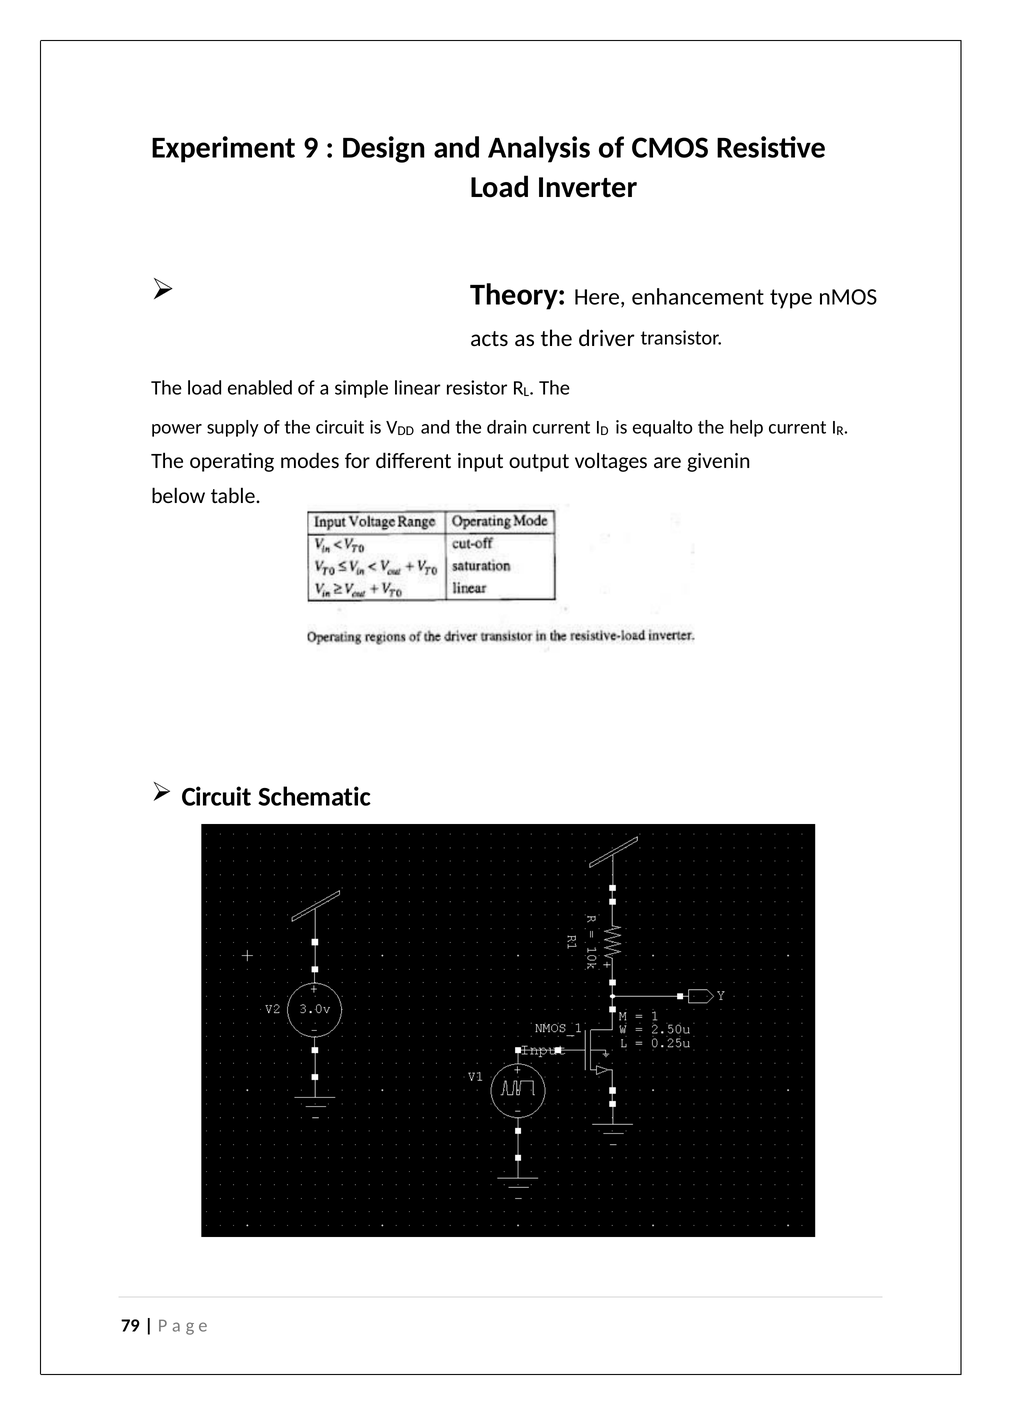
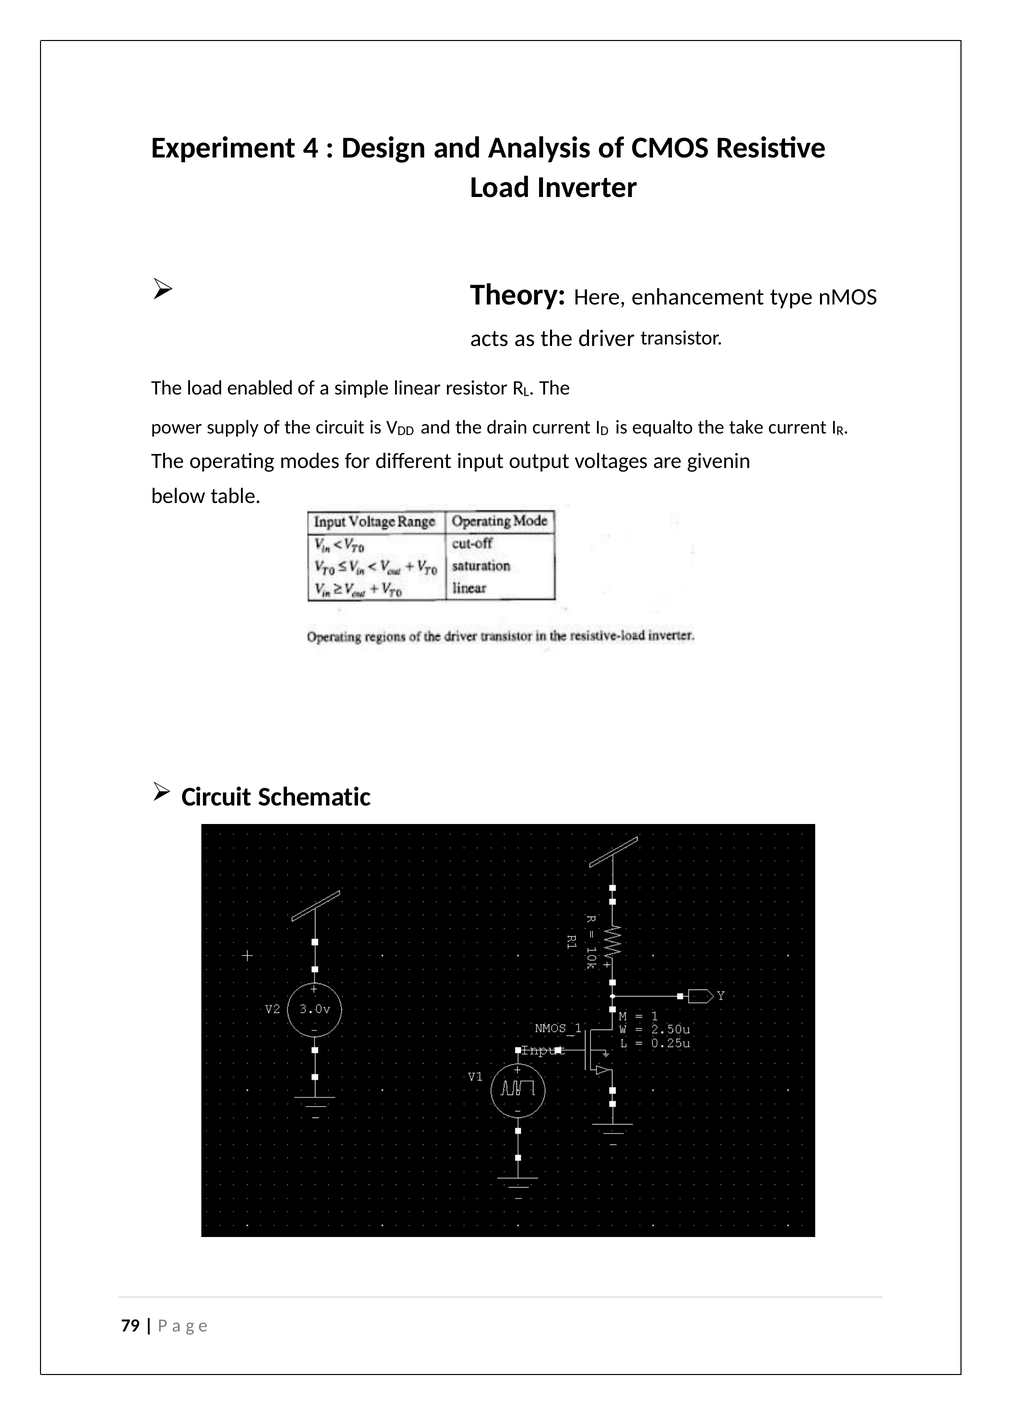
9: 9 -> 4
help: help -> take
